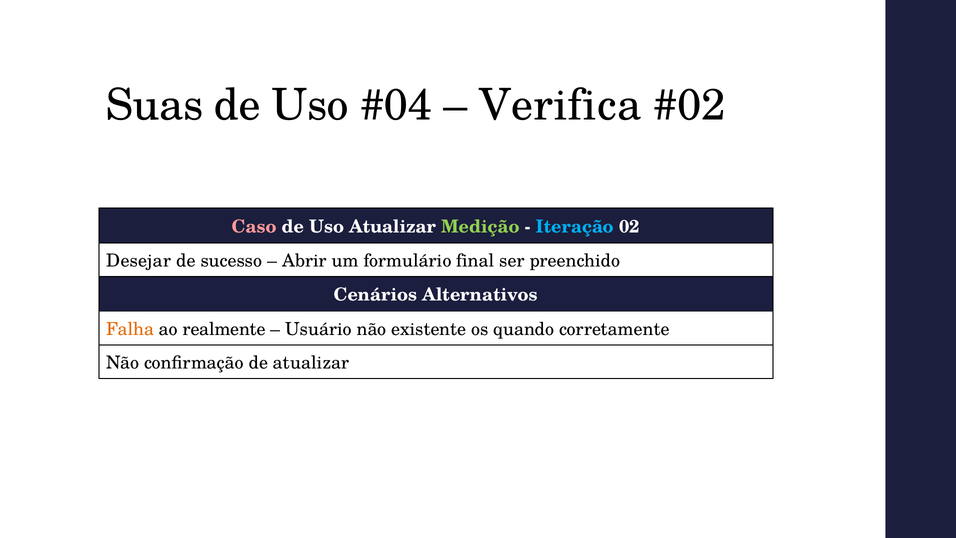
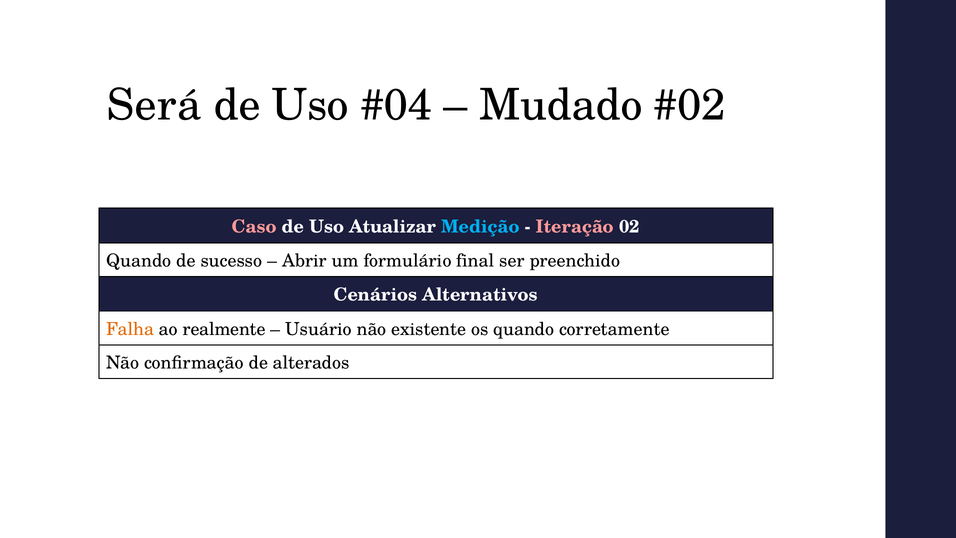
Suas: Suas -> Será
Verifica: Verifica -> Mudado
Medição colour: light green -> light blue
Iteração colour: light blue -> pink
Desejar at (139, 261): Desejar -> Quando
de atualizar: atualizar -> alterados
